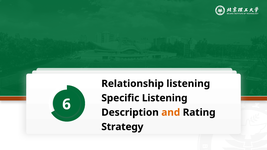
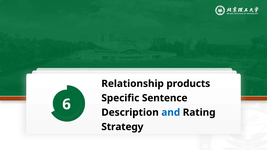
Relationship listening: listening -> products
Listening at (165, 98): Listening -> Sentence
and colour: orange -> blue
